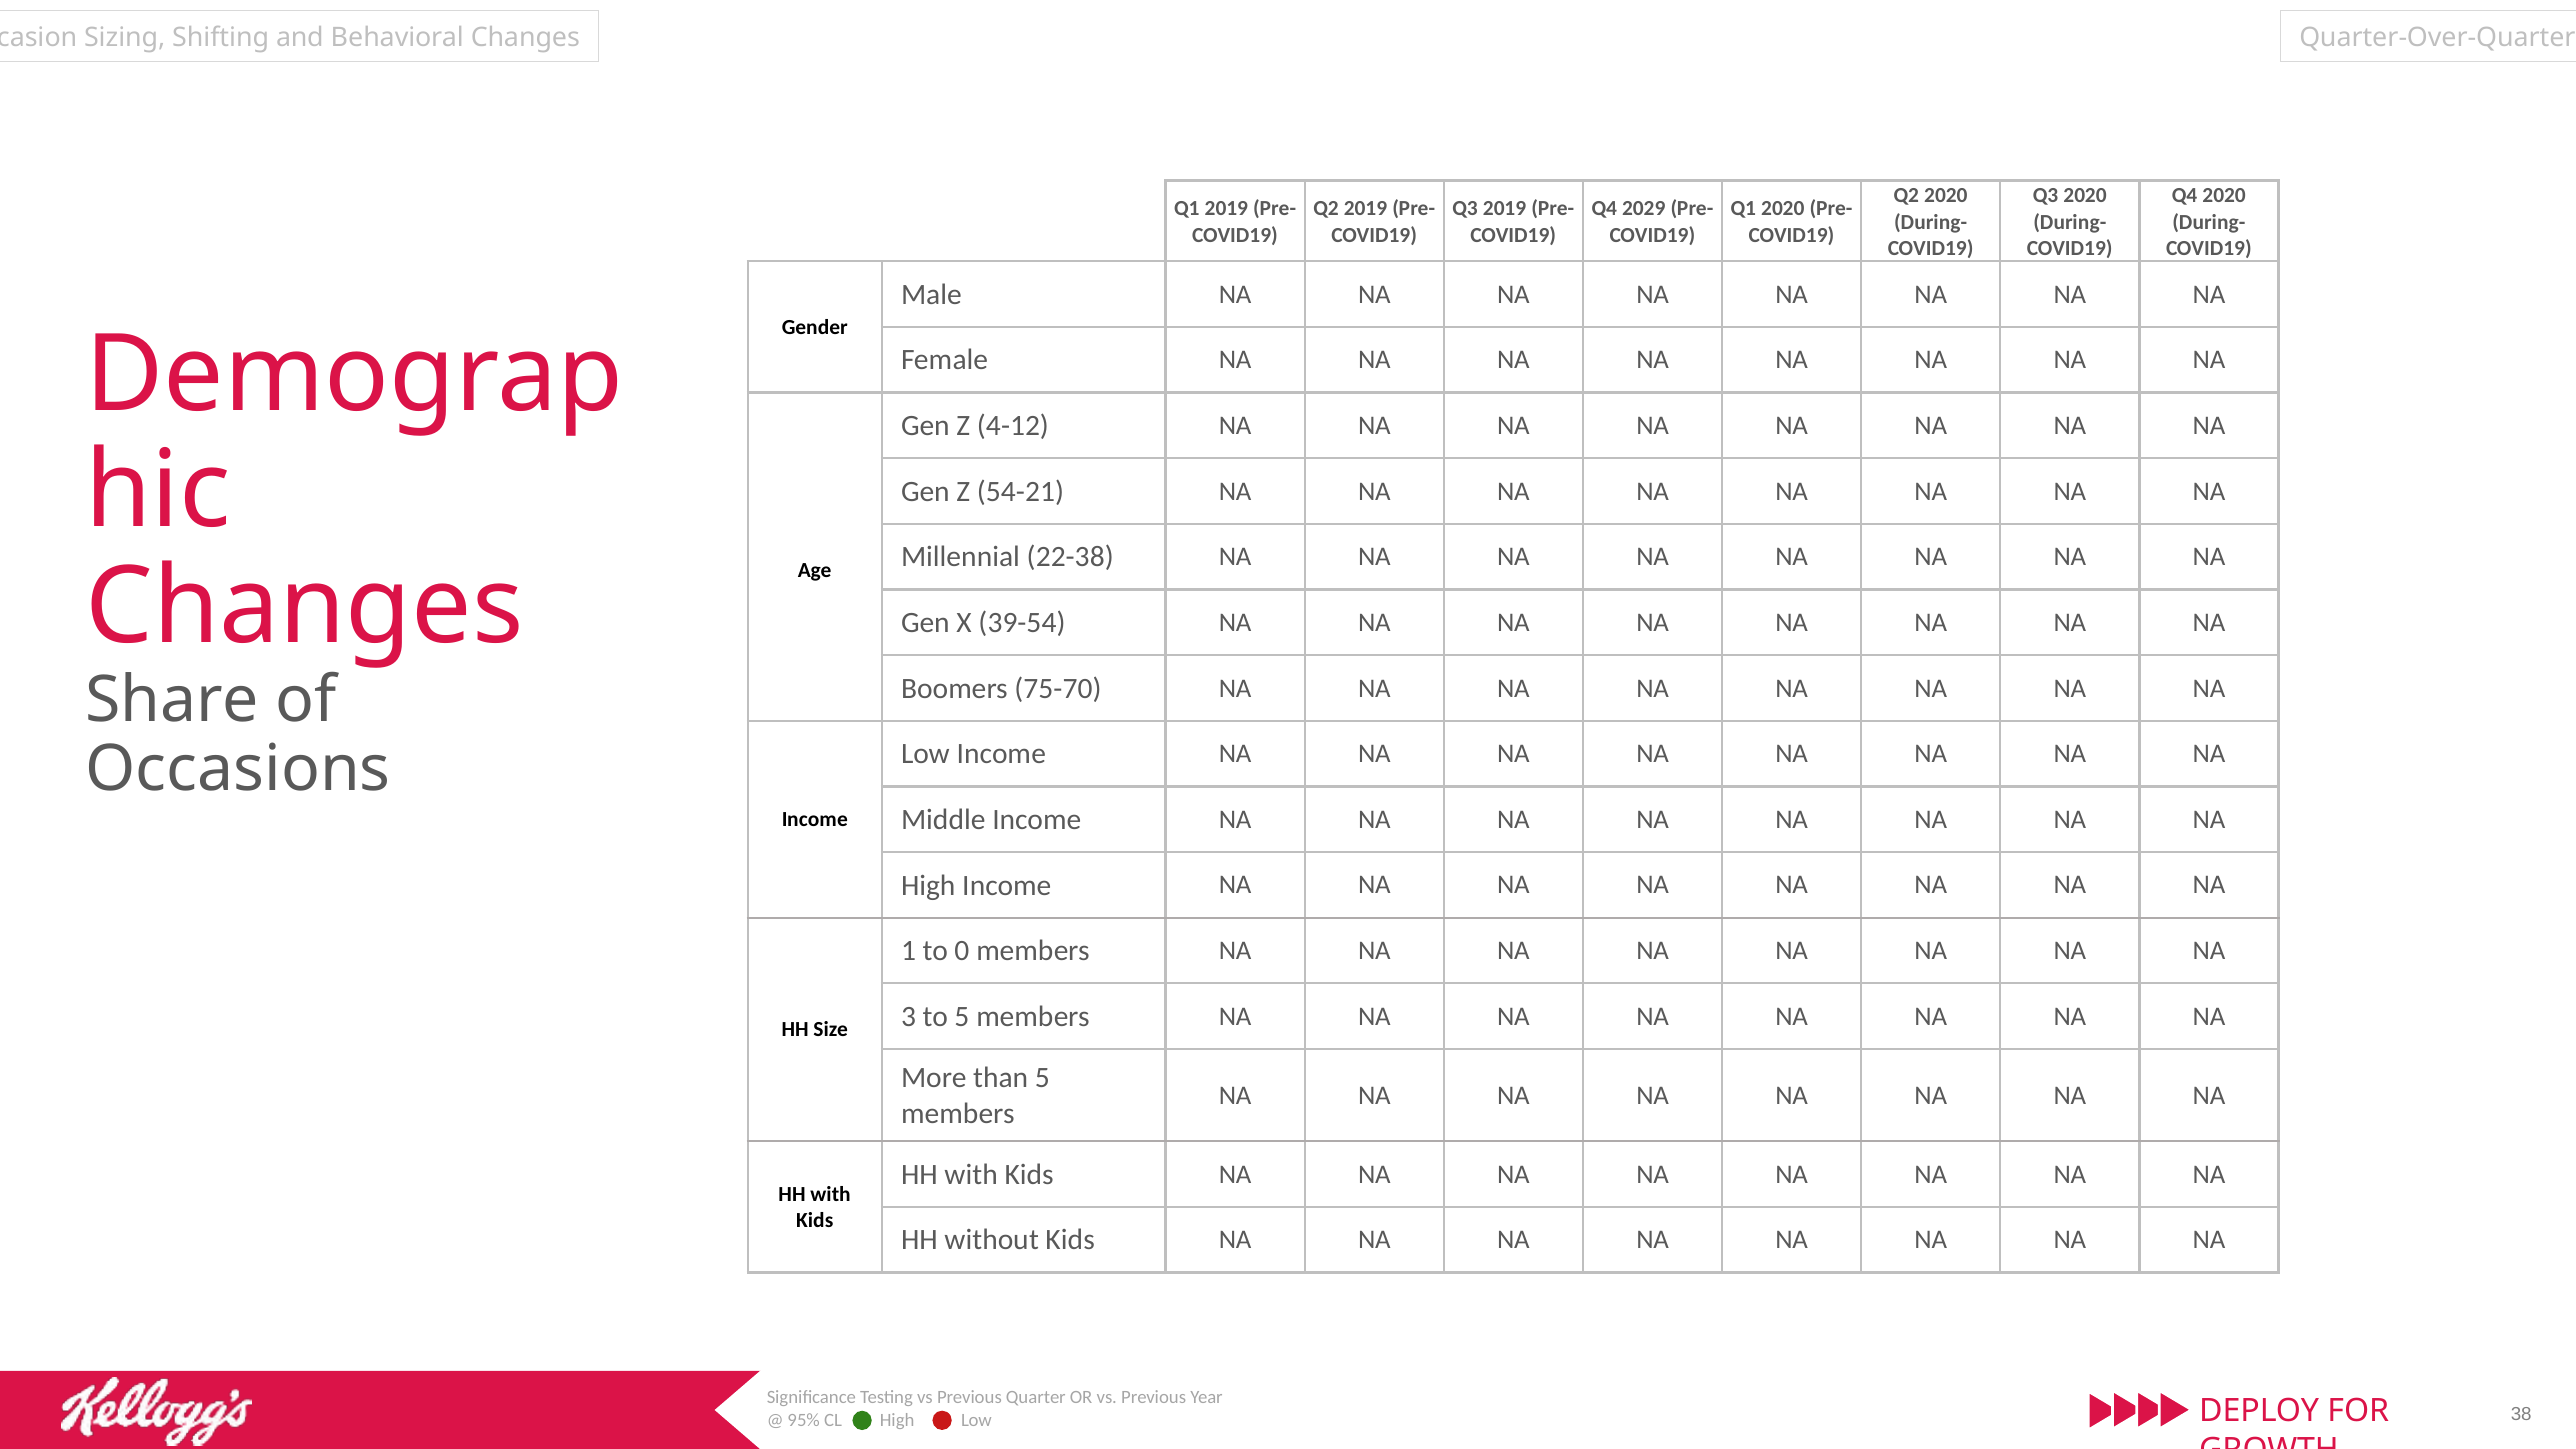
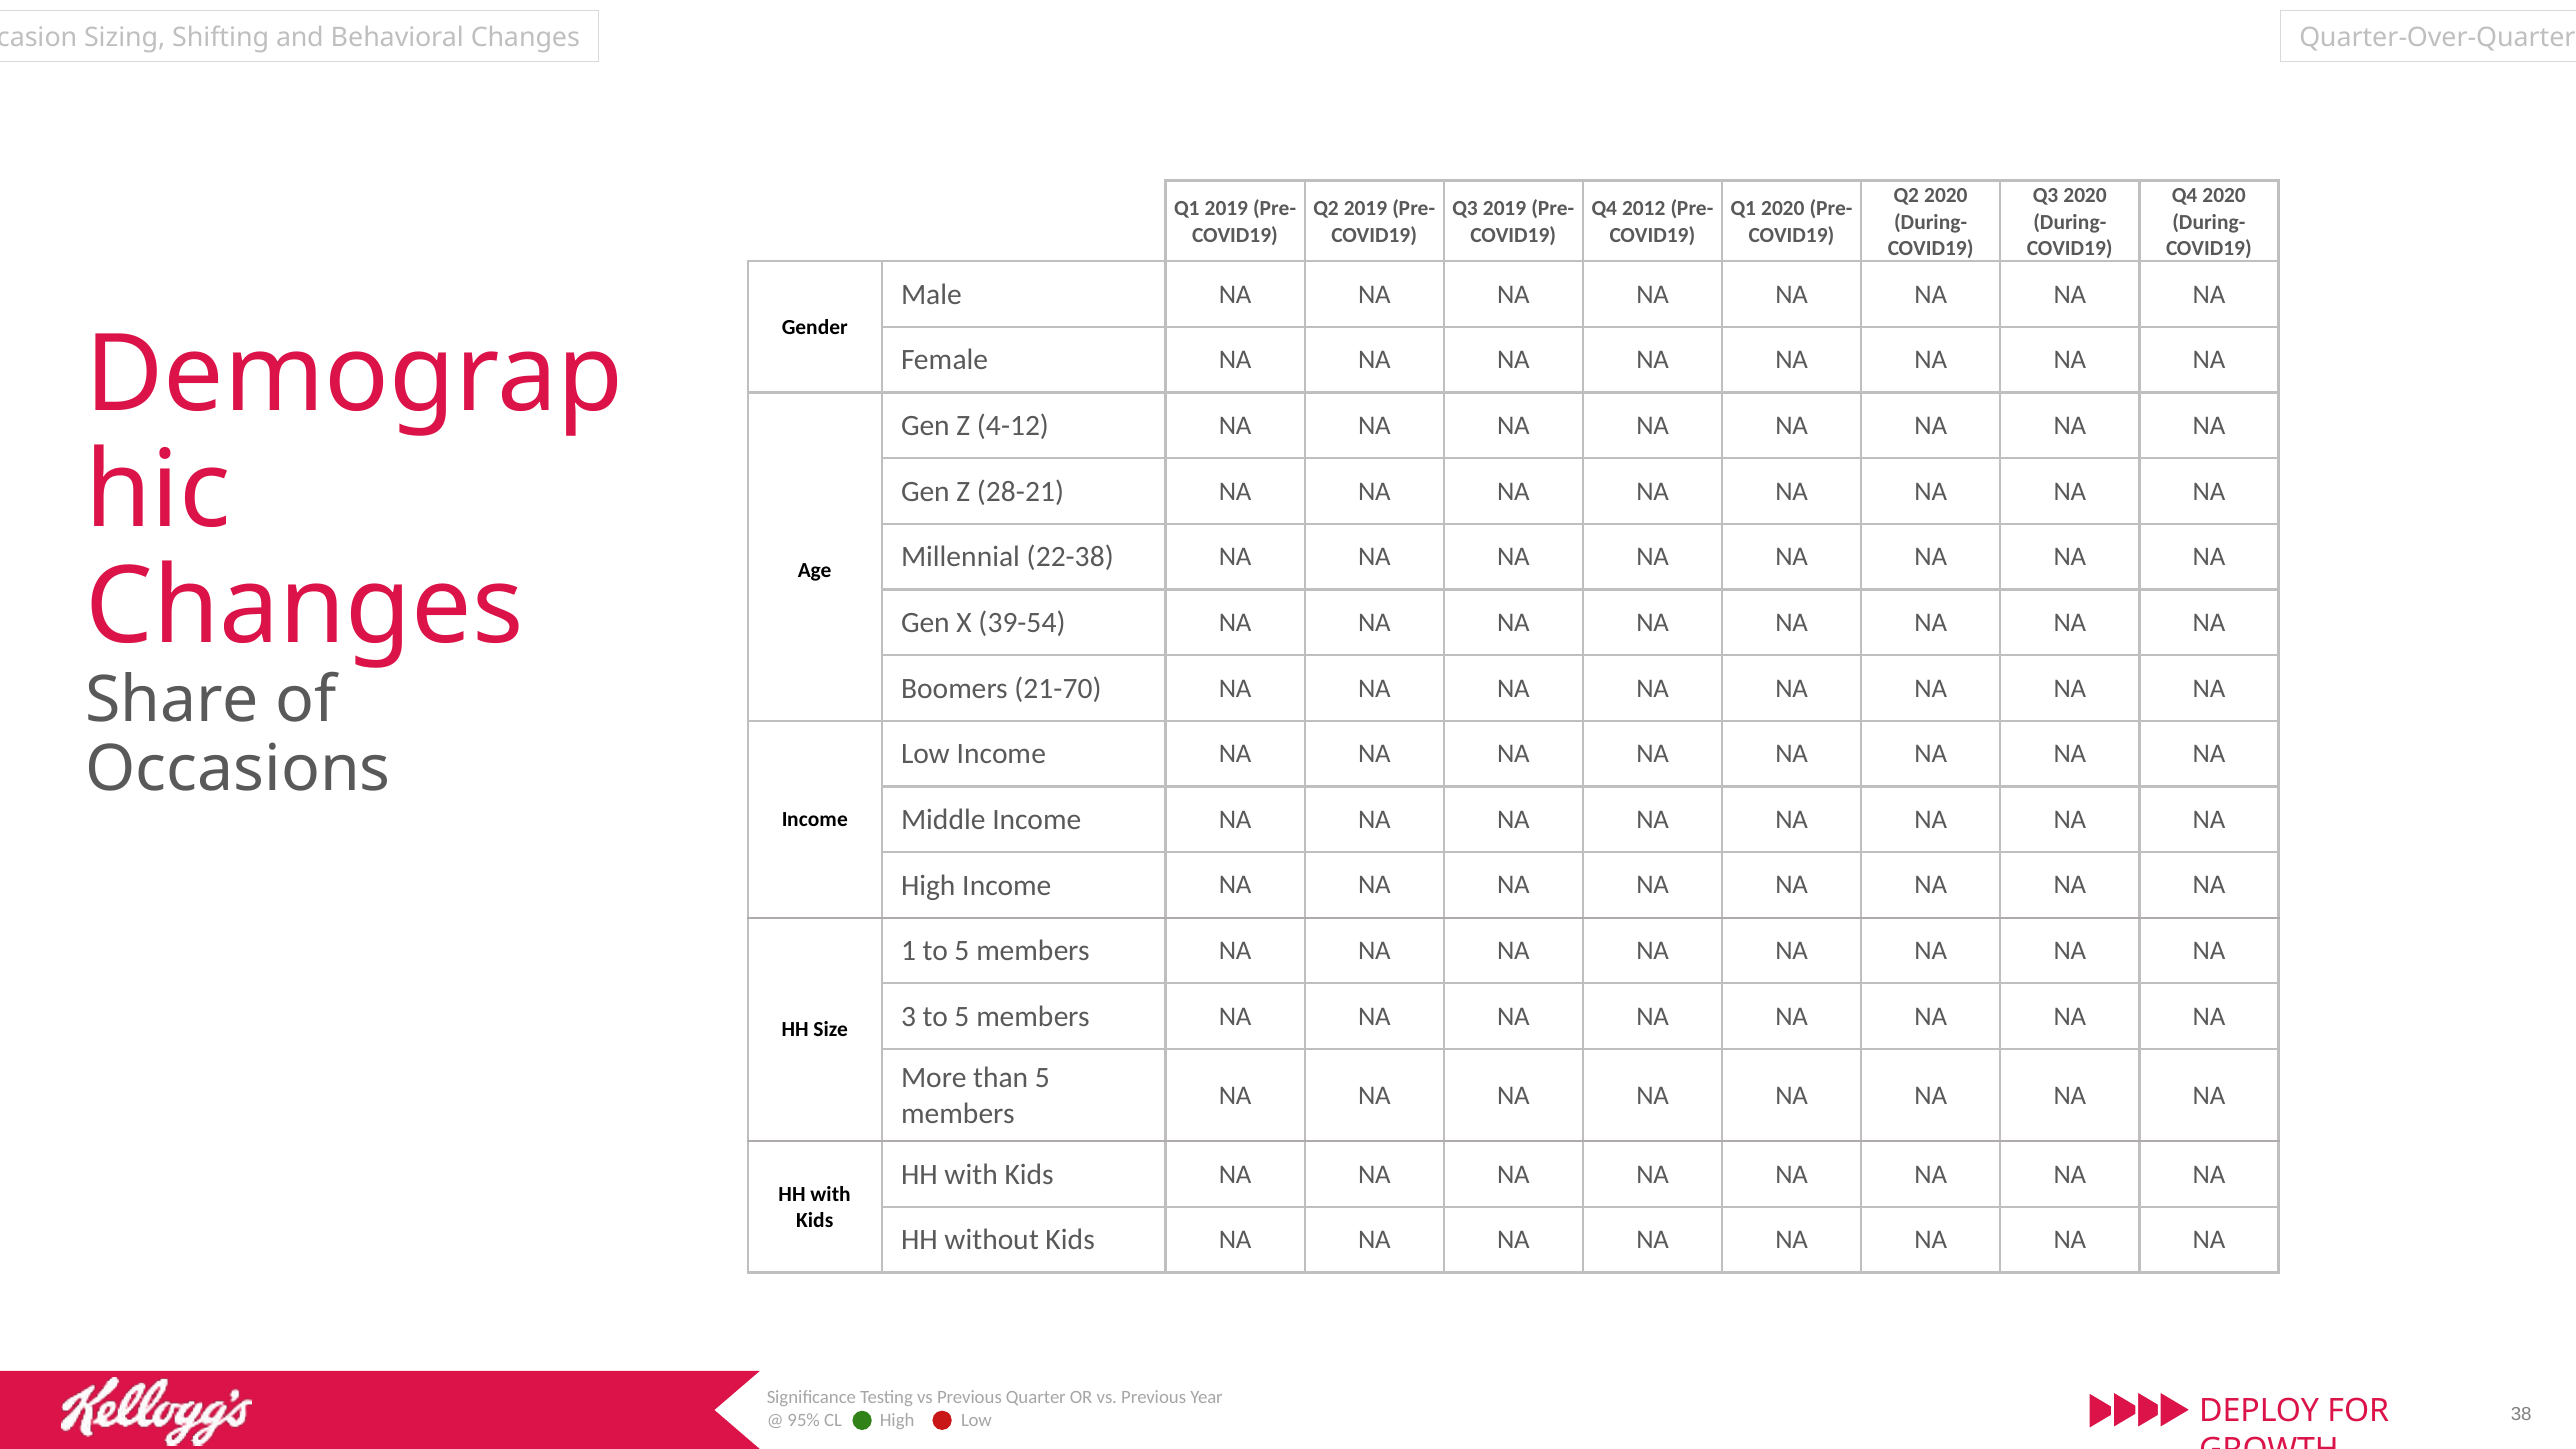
2029: 2029 -> 2012
54-21: 54-21 -> 28-21
75-70: 75-70 -> 21-70
1 to 0: 0 -> 5
